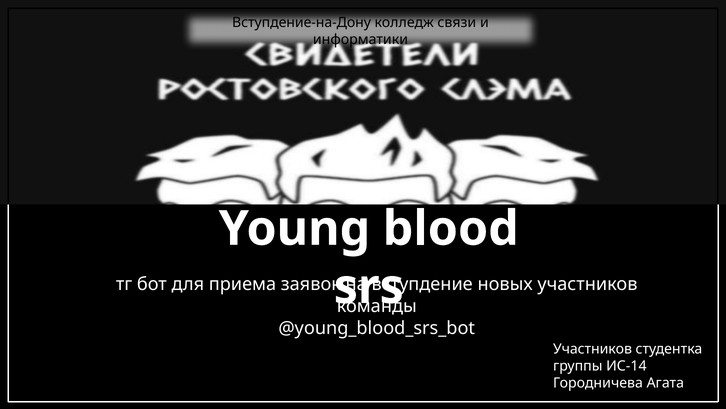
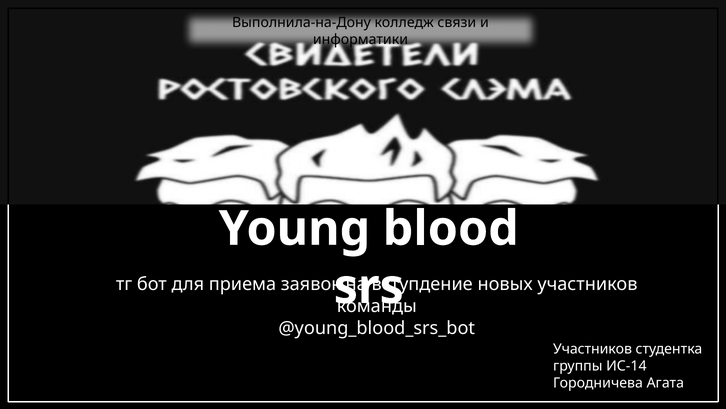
Вступдение-на-Дону: Вступдение-на-Дону -> Выполнила-на-Дону
